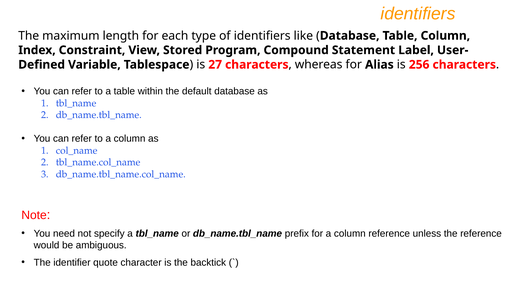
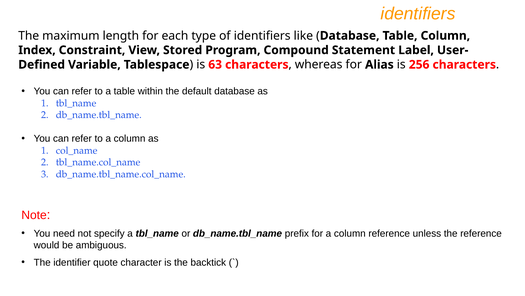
27: 27 -> 63
